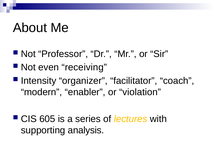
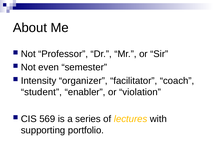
receiving: receiving -> semester
modern: modern -> student
605: 605 -> 569
analysis: analysis -> portfolio
